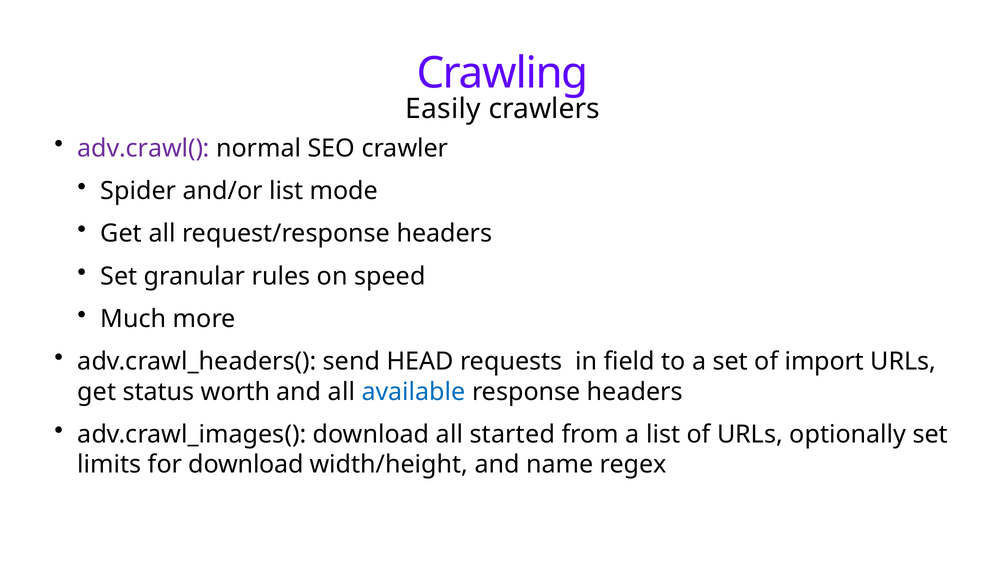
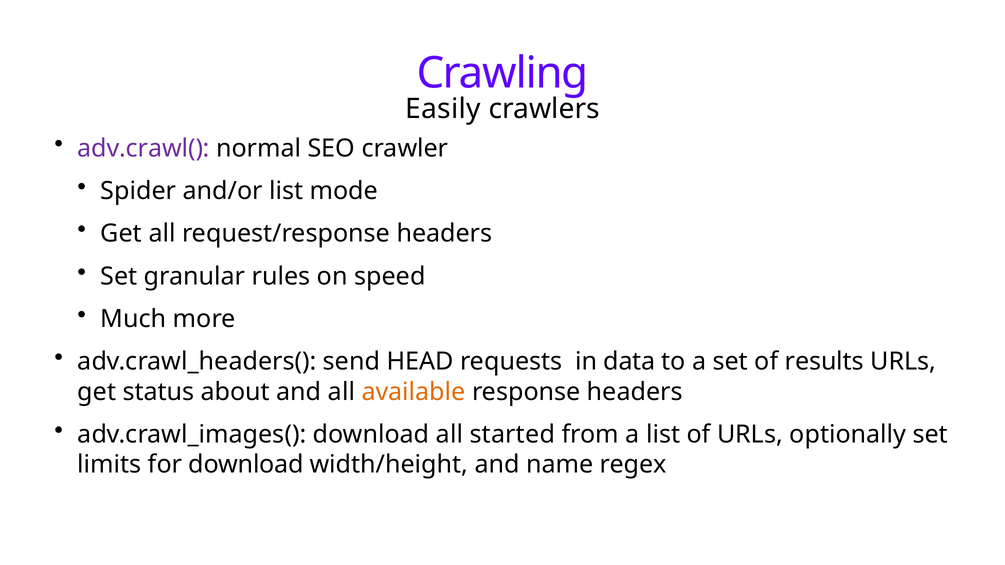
field: field -> data
import: import -> results
worth: worth -> about
available colour: blue -> orange
